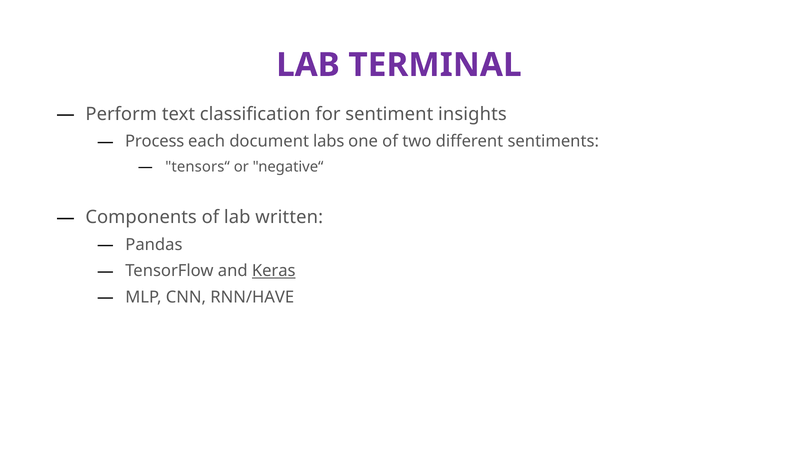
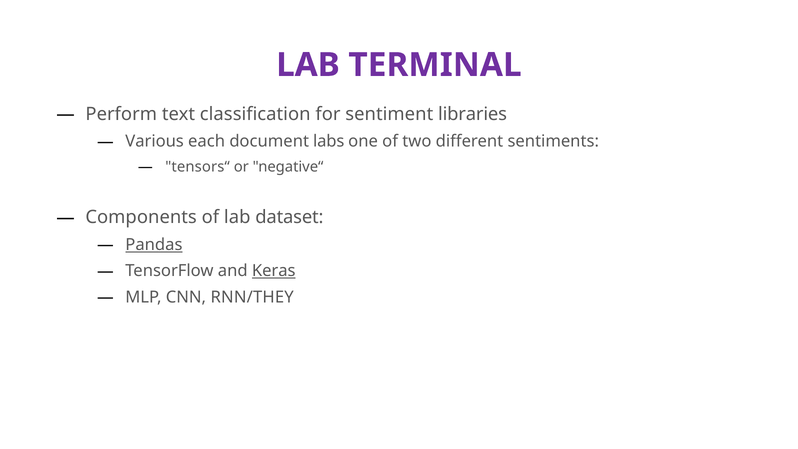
insights: insights -> libraries
Process: Process -> Various
written: written -> dataset
Pandas underline: none -> present
RNN/HAVE: RNN/HAVE -> RNN/THEY
